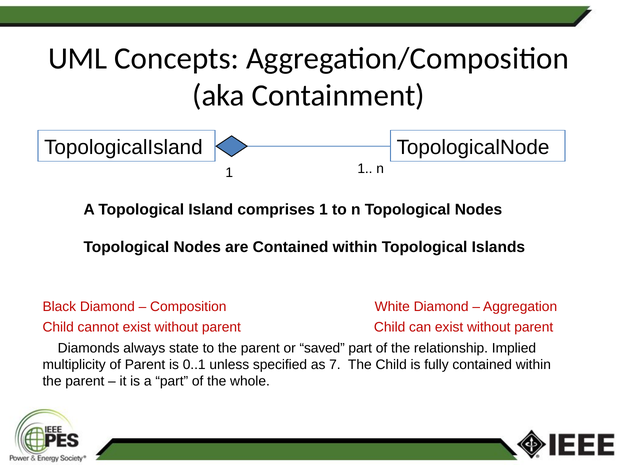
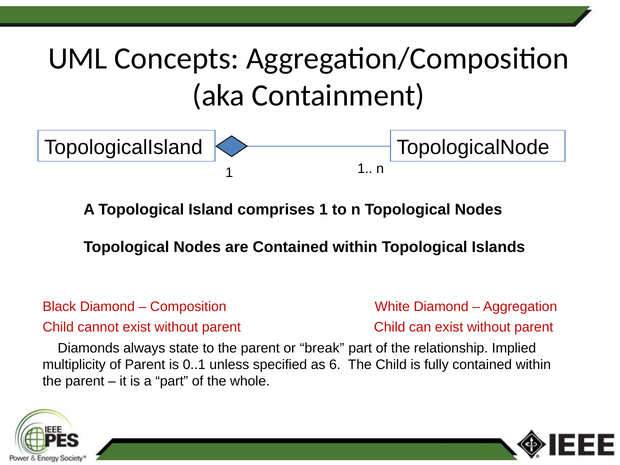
saved: saved -> break
7: 7 -> 6
